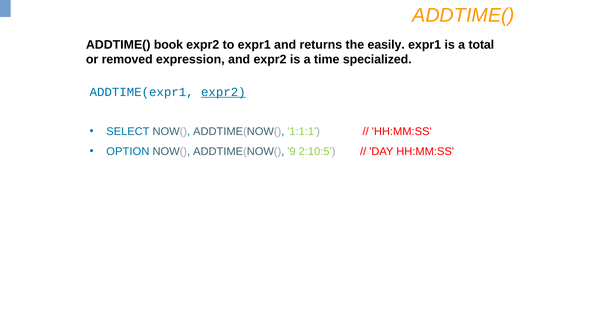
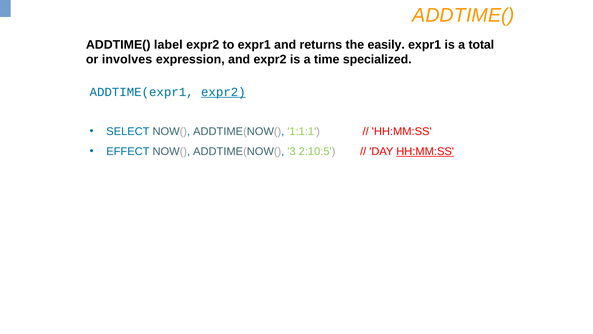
book: book -> label
removed: removed -> involves
OPTION: OPTION -> EFFECT
9: 9 -> 3
HH:MM:SS at (425, 151) underline: none -> present
